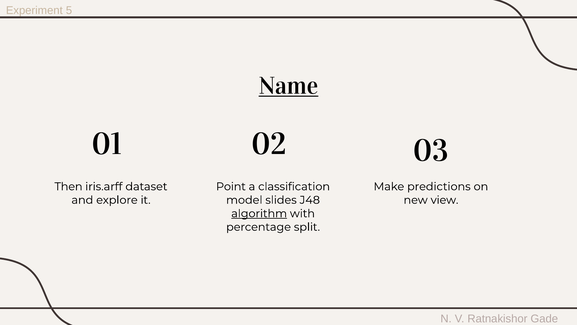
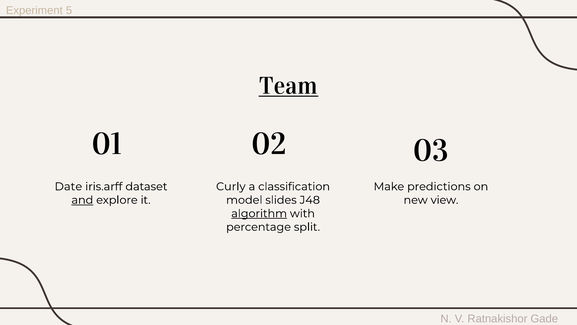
Name: Name -> Team
Then: Then -> Date
Point: Point -> Curly
and underline: none -> present
